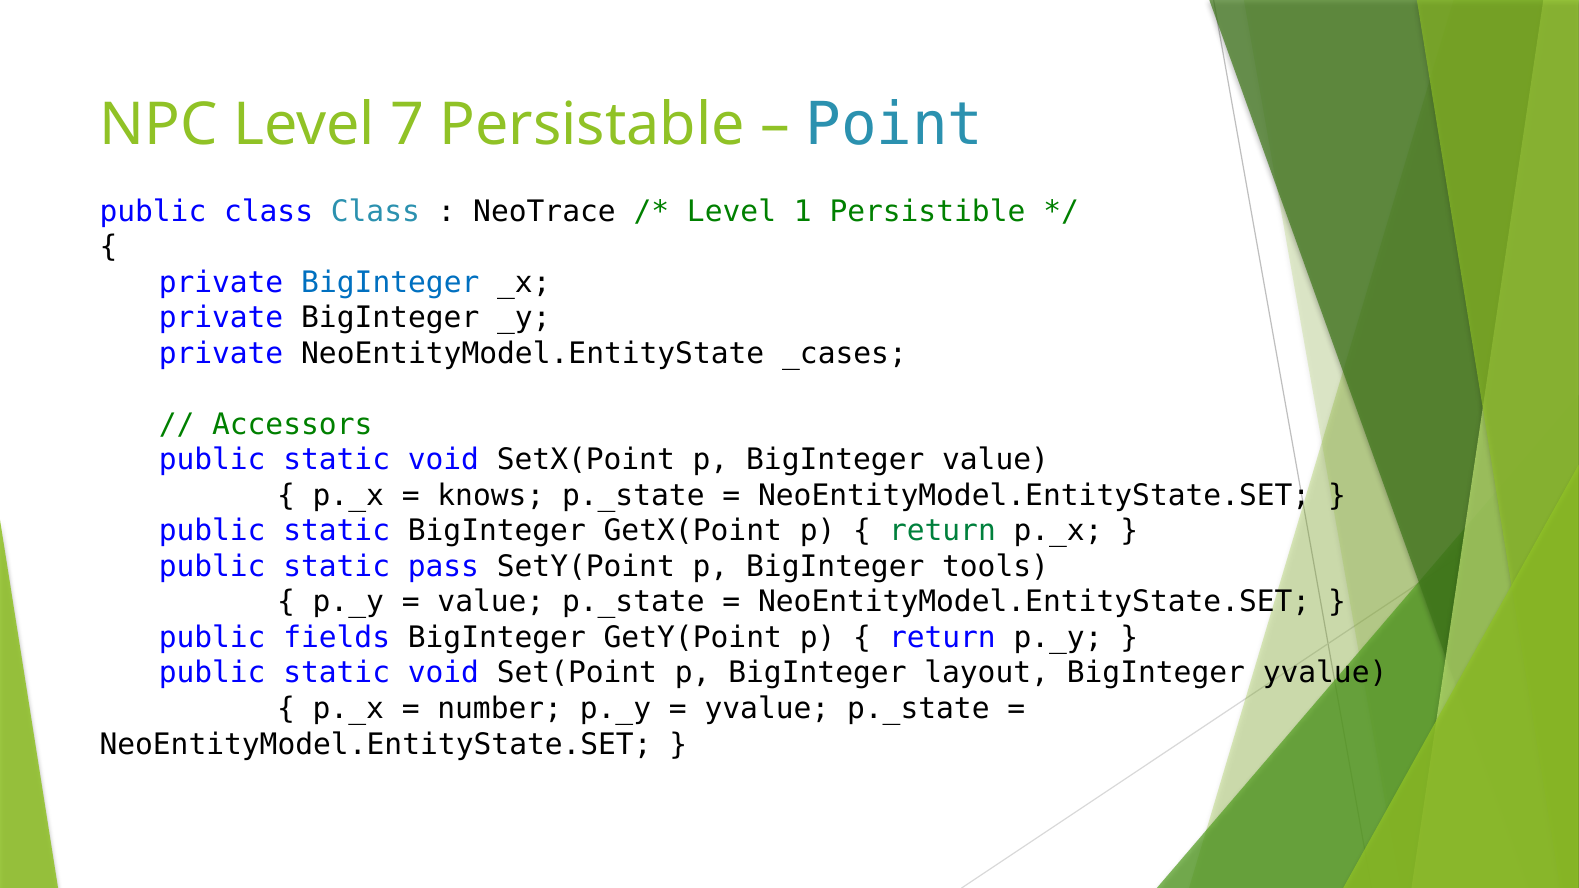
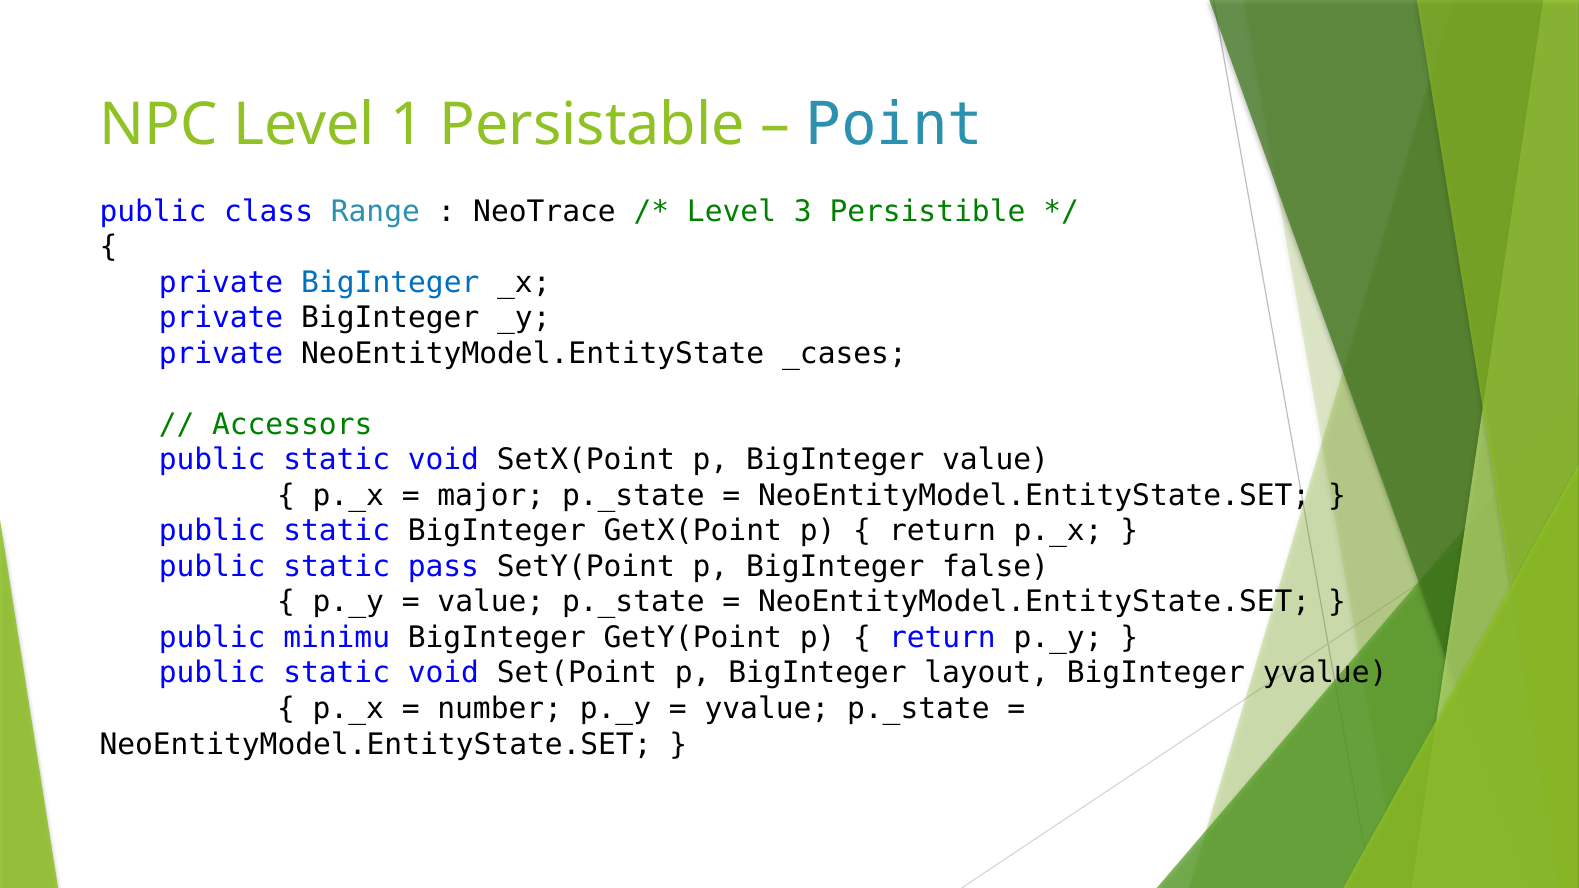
7: 7 -> 1
class Class: Class -> Range
1: 1 -> 3
knows: knows -> major
return at (942, 531) colour: green -> black
tools: tools -> false
fields: fields -> minimu
